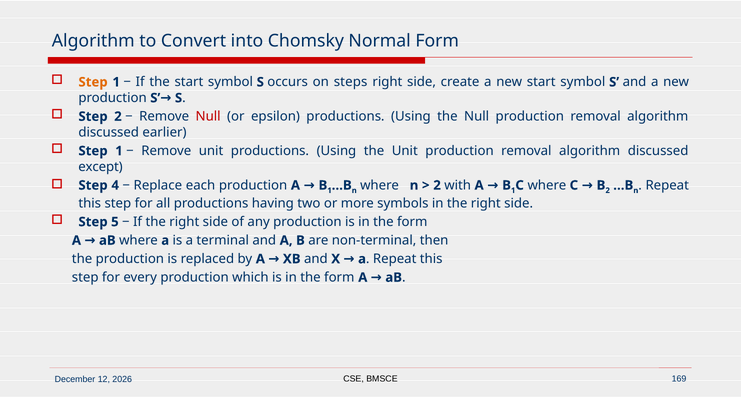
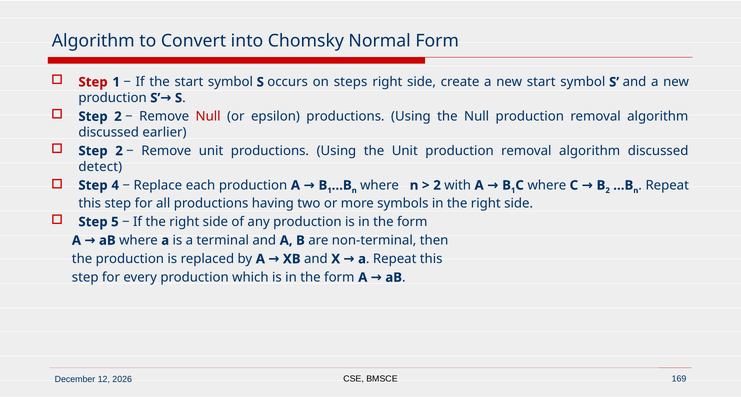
Step at (93, 82) colour: orange -> red
1 at (119, 151): 1 -> 2
except: except -> detect
